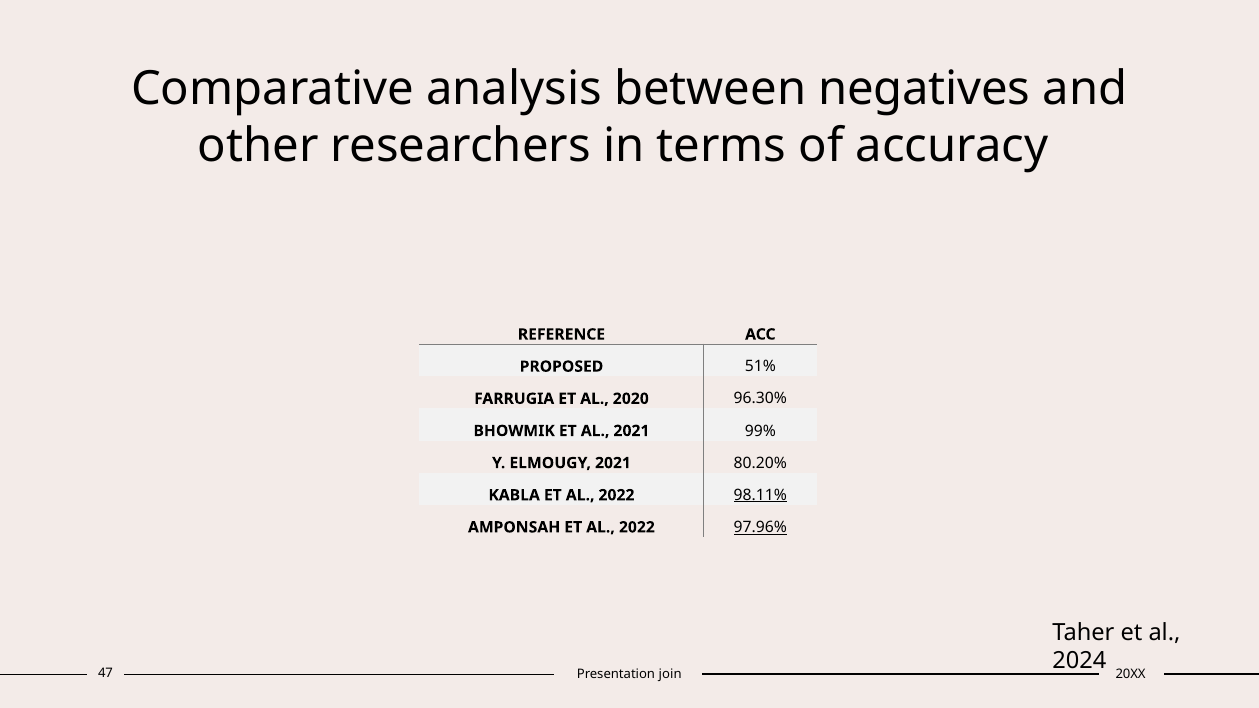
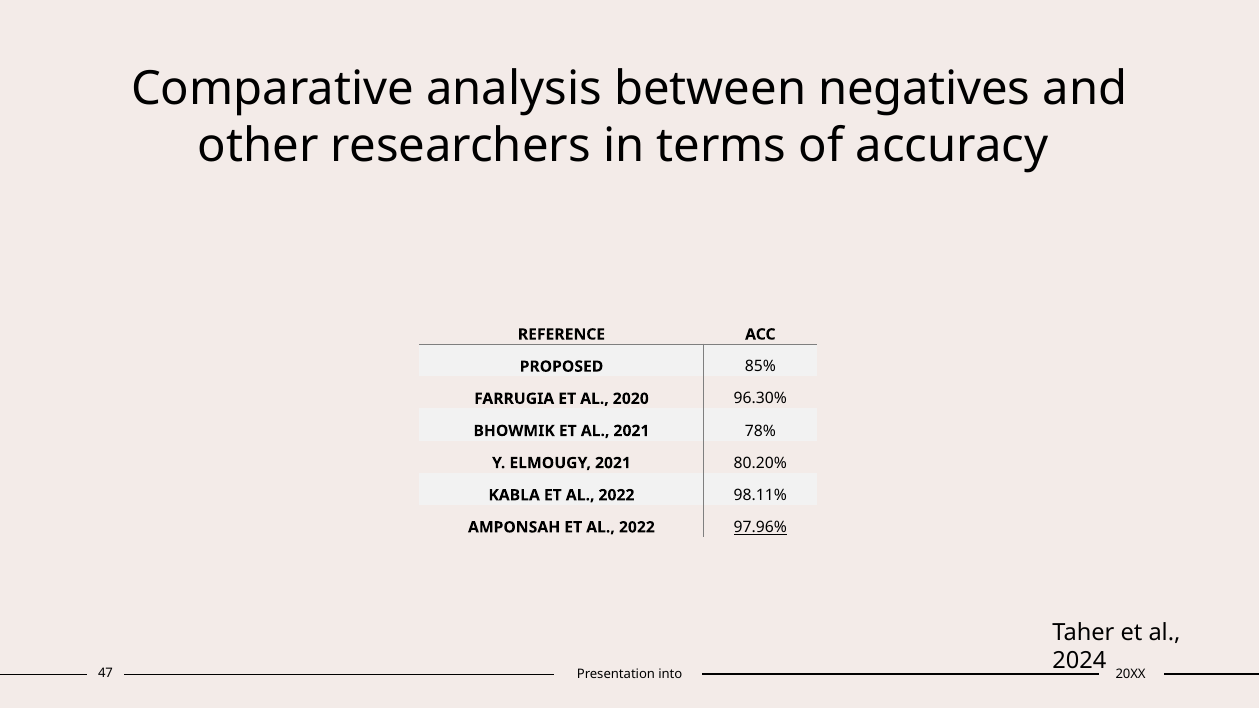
51%: 51% -> 85%
99%: 99% -> 78%
98.11% underline: present -> none
join: join -> into
